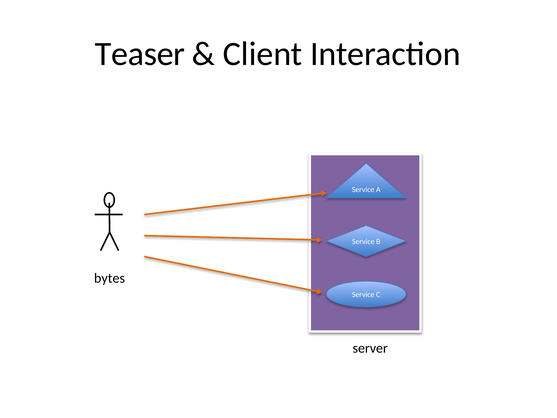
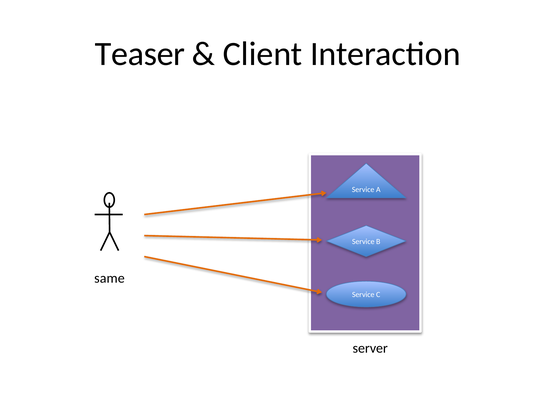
bytes: bytes -> same
